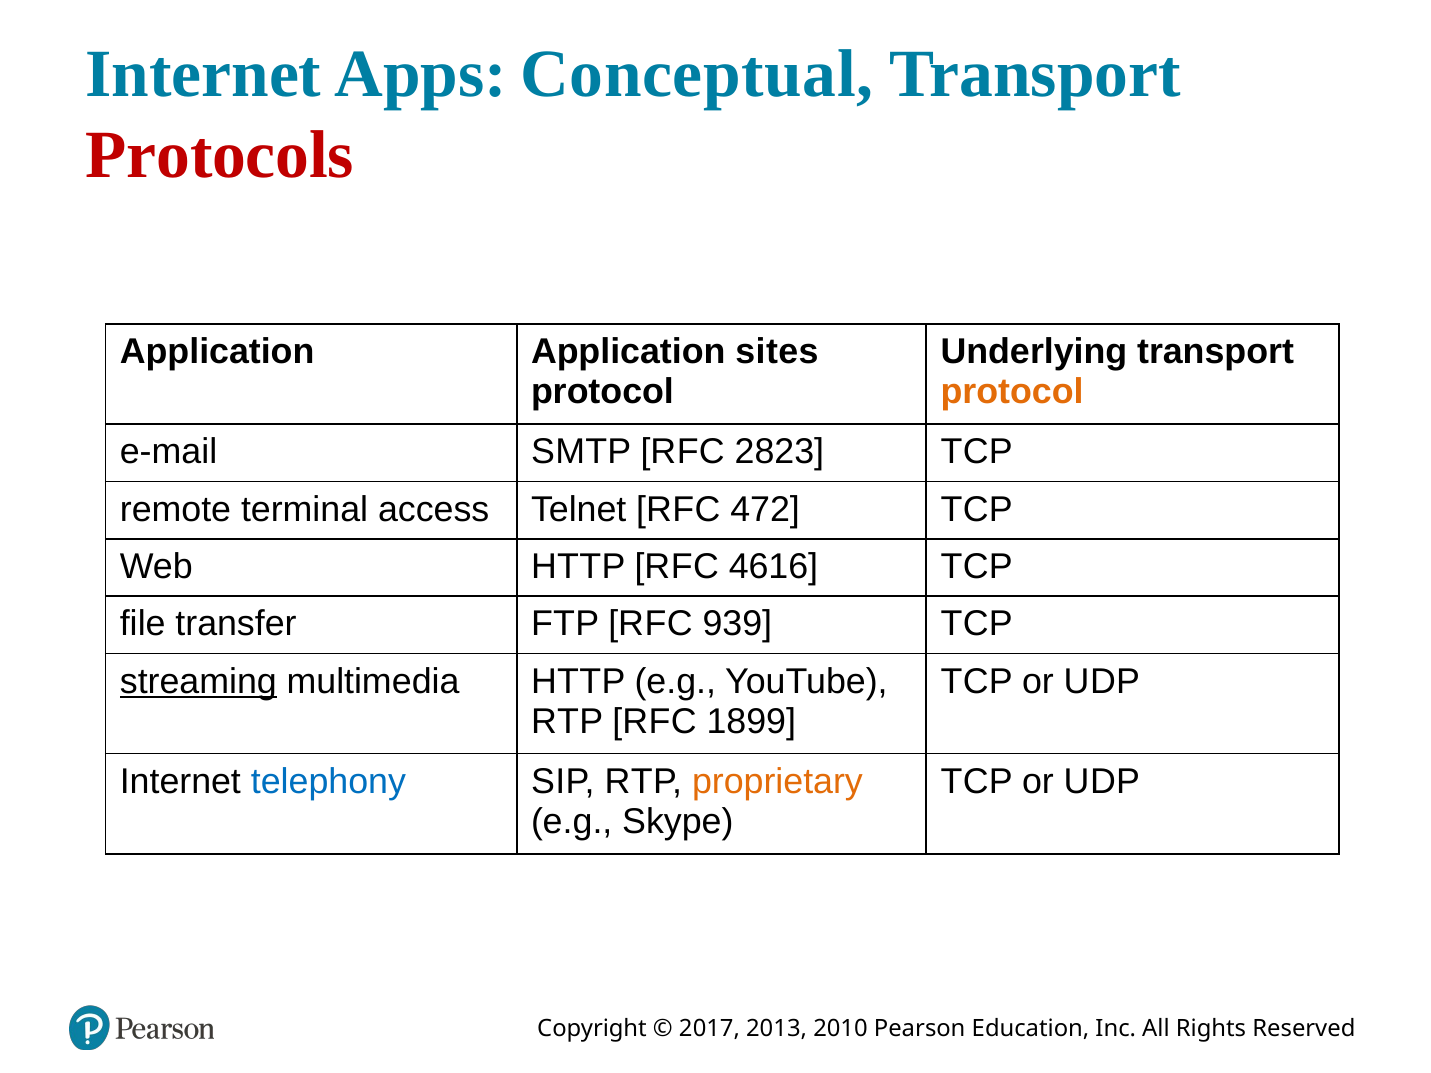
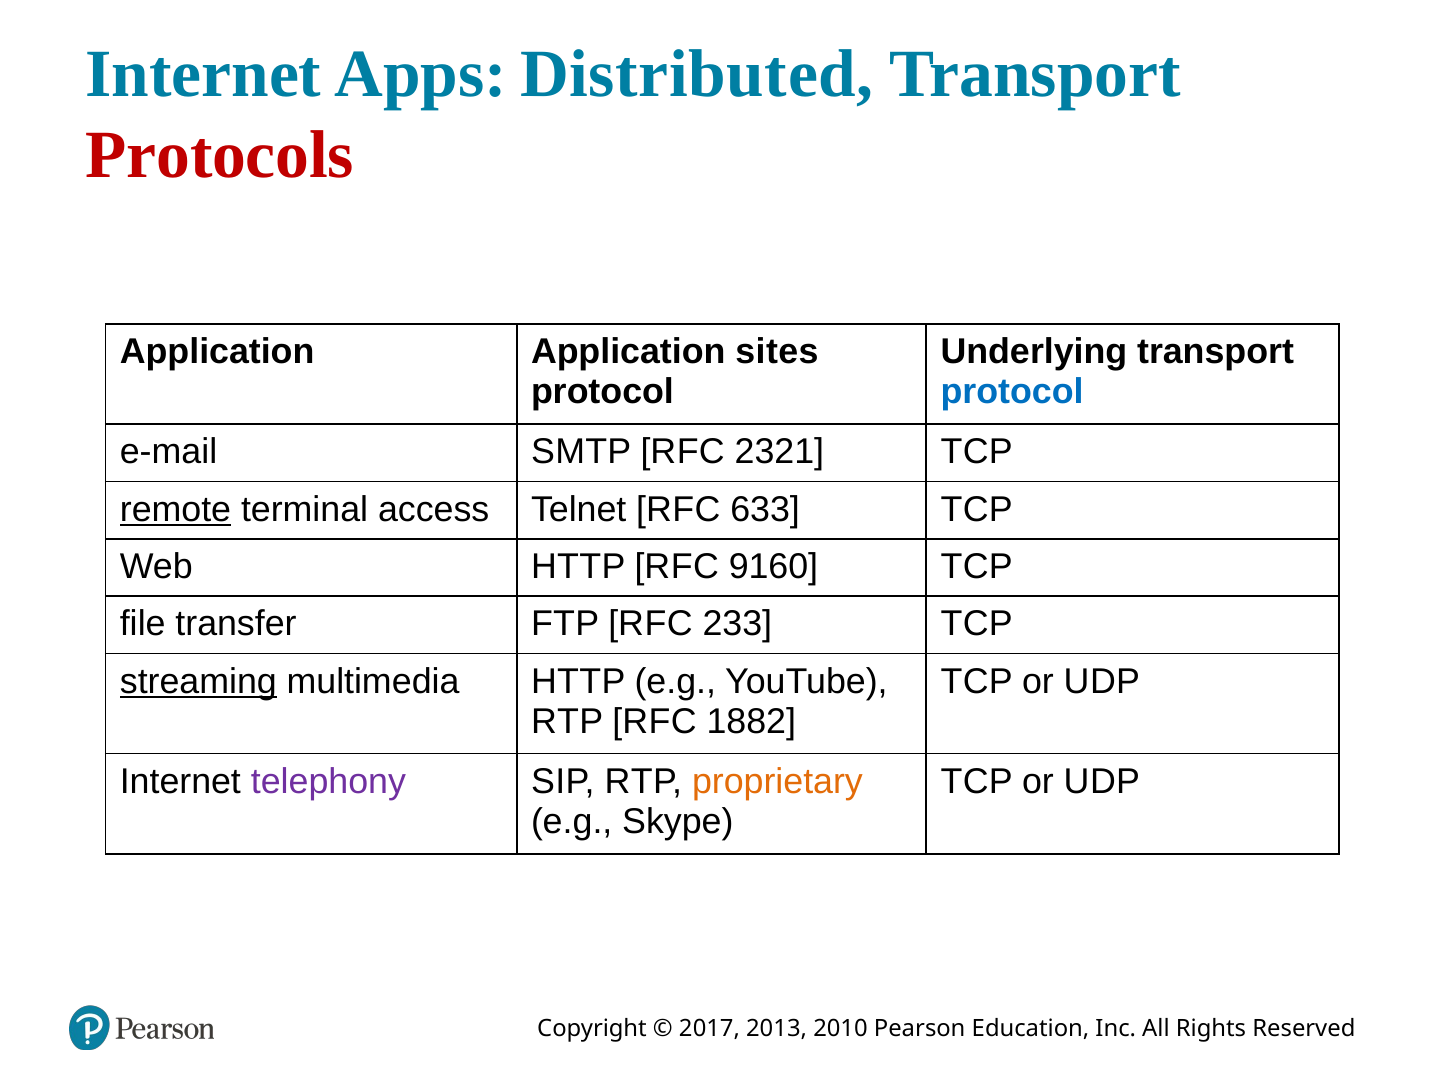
Conceptual: Conceptual -> Distributed
protocol at (1012, 392) colour: orange -> blue
2823: 2823 -> 2321
remote underline: none -> present
472: 472 -> 633
4616: 4616 -> 9160
939: 939 -> 233
1899: 1899 -> 1882
telephony colour: blue -> purple
